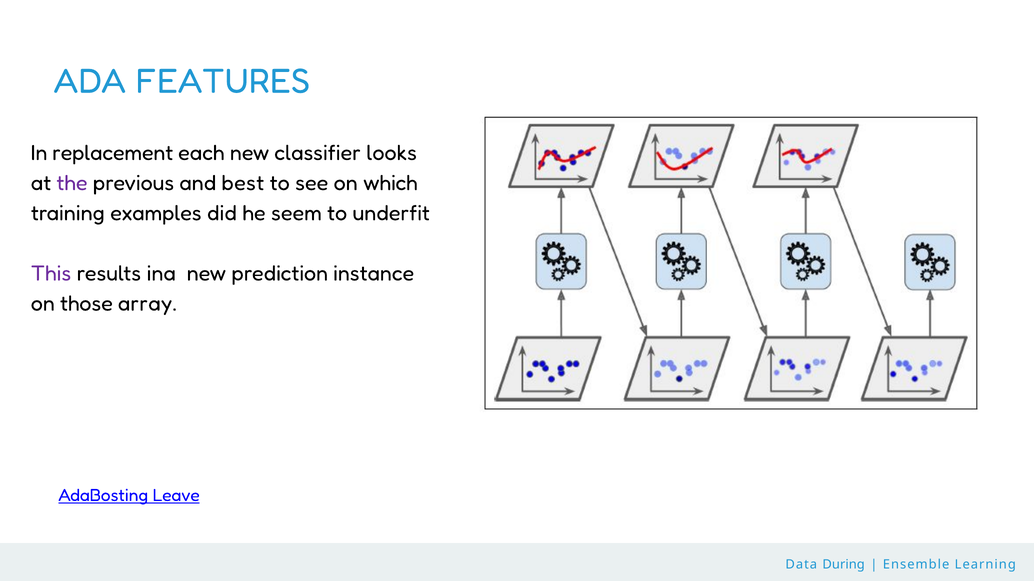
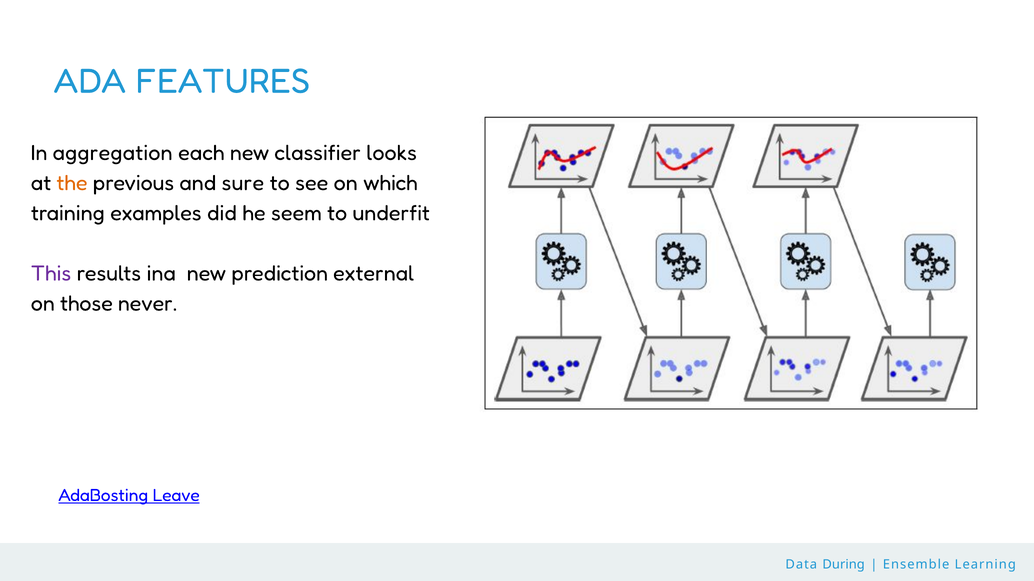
replacement: replacement -> aggregation
the colour: purple -> orange
best: best -> sure
instance: instance -> external
array: array -> never
